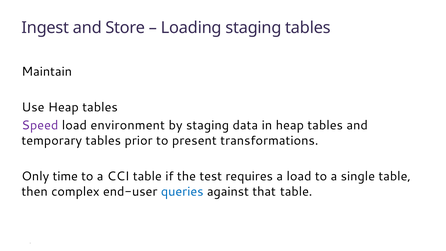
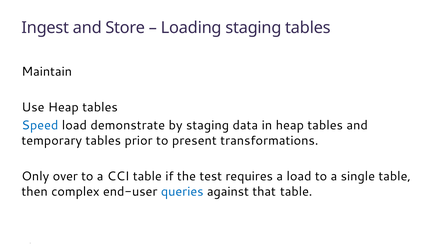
Speed colour: purple -> blue
environment: environment -> demonstrate
time: time -> over
